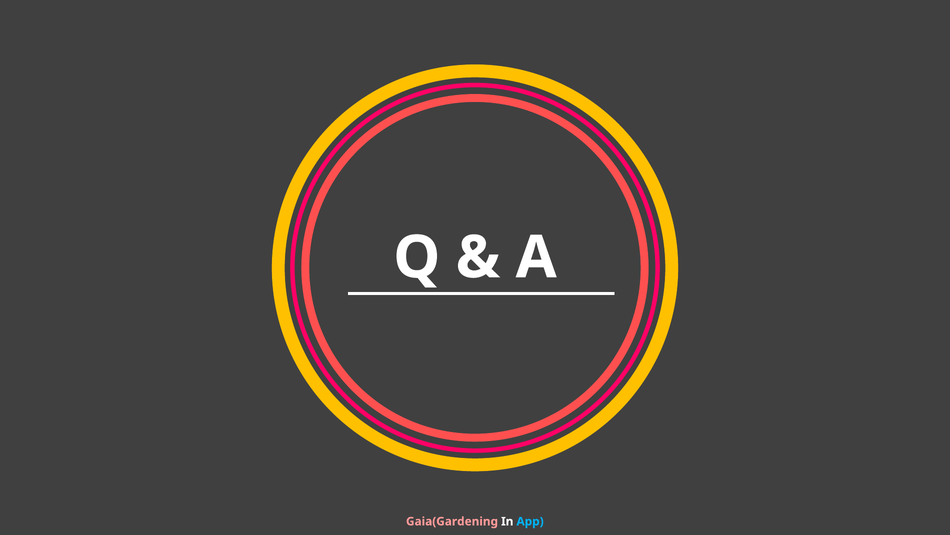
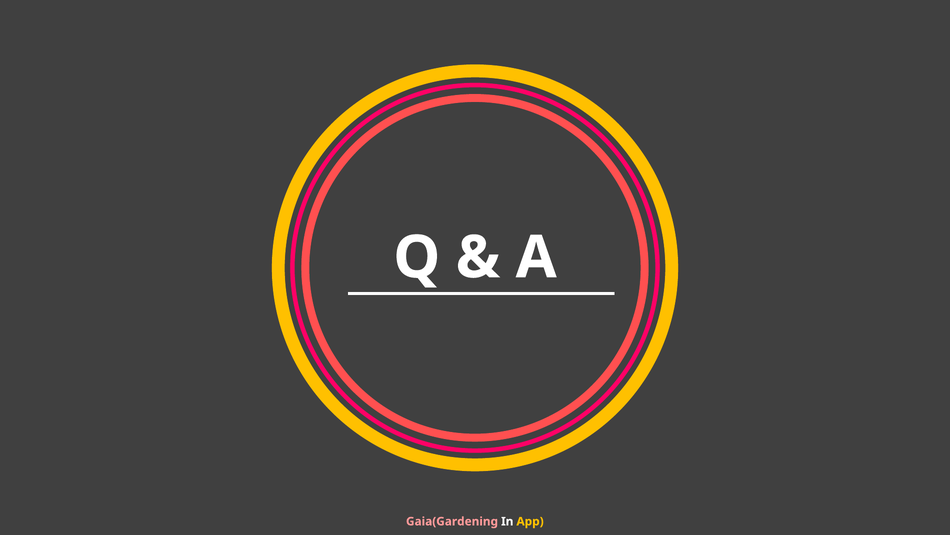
App colour: light blue -> yellow
